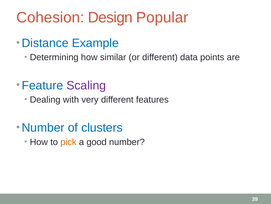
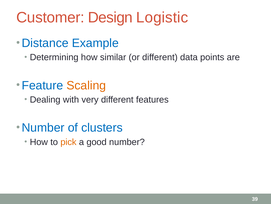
Cohesion: Cohesion -> Customer
Popular: Popular -> Logistic
Scaling colour: purple -> orange
